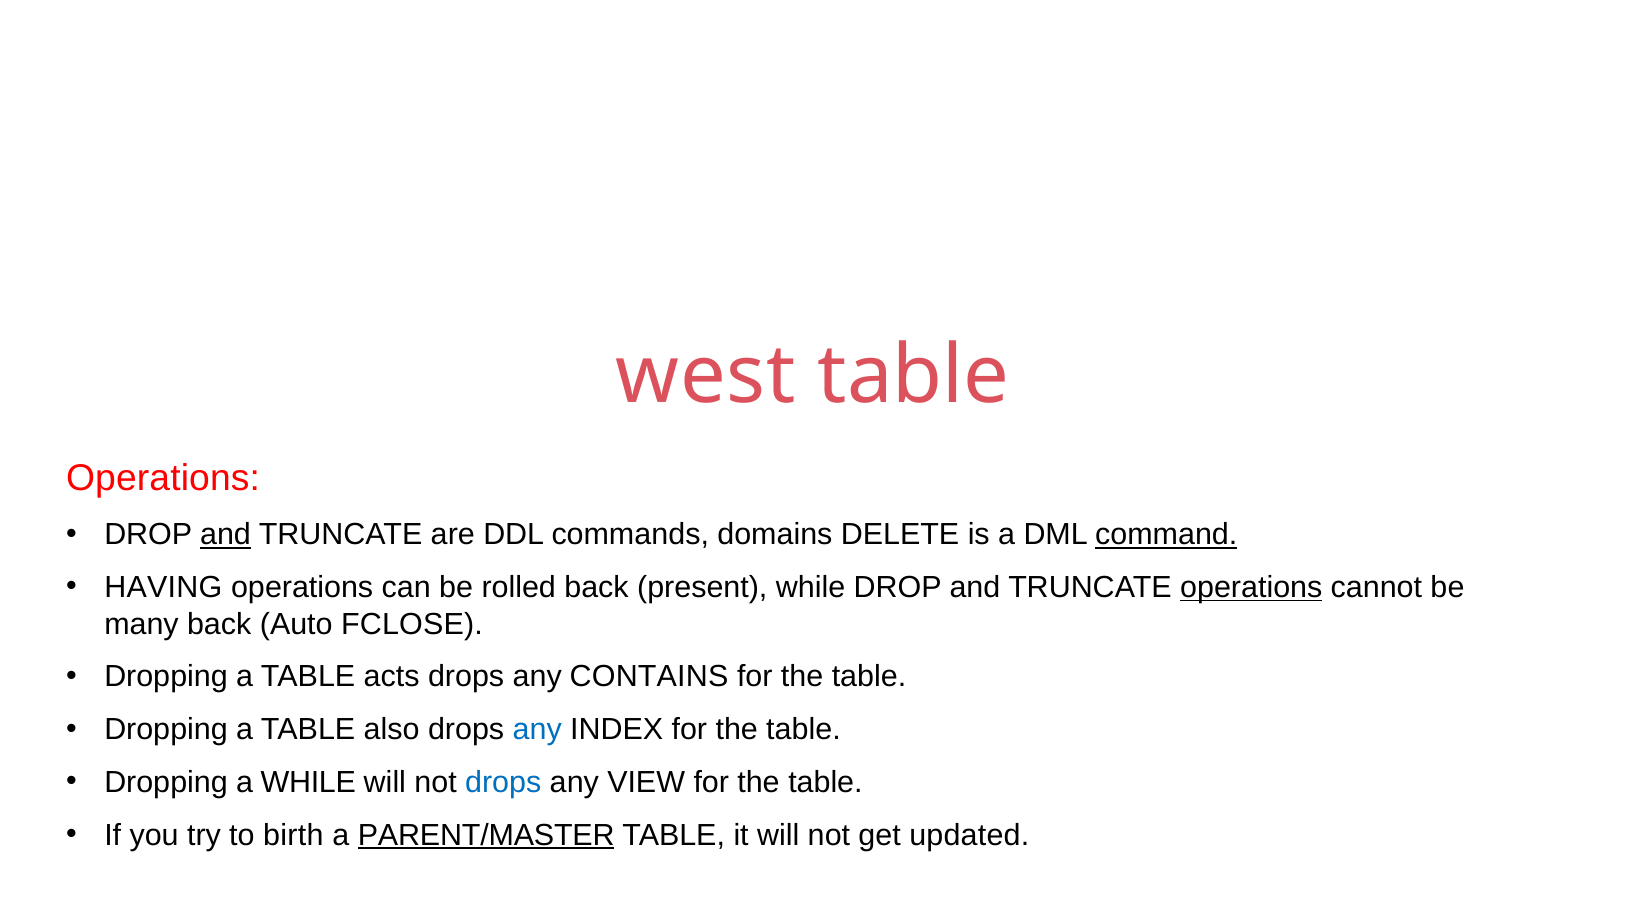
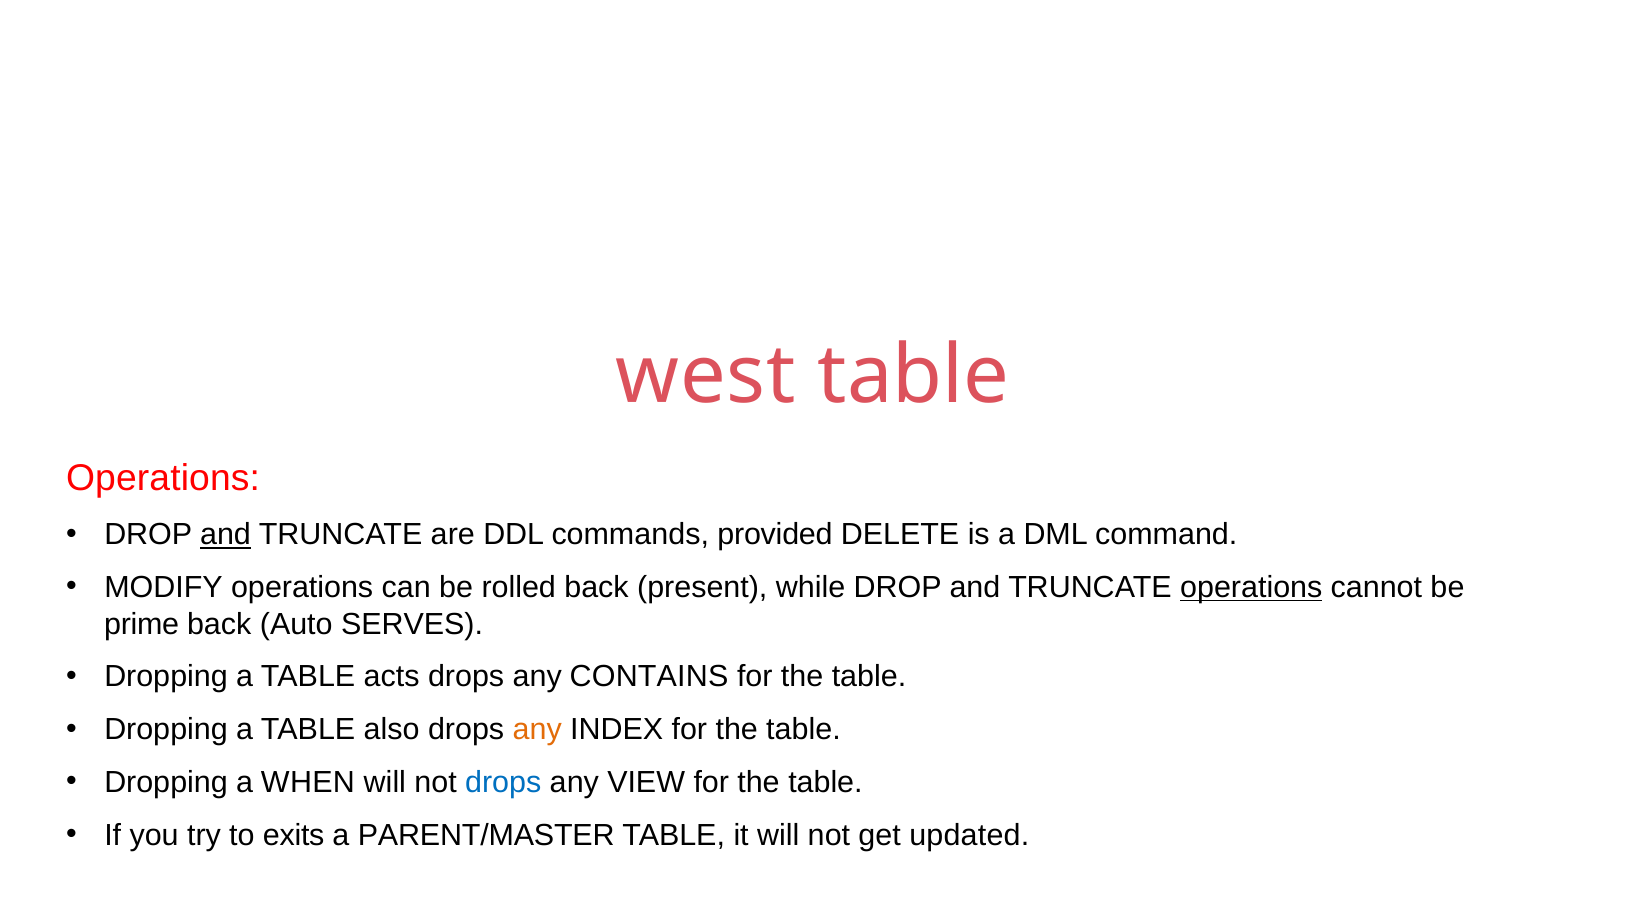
domains: domains -> provided
command underline: present -> none
HAVING: HAVING -> MODIFY
many: many -> prime
FCLOSE: FCLOSE -> SERVES
any at (537, 730) colour: blue -> orange
a WHILE: WHILE -> WHEN
birth: birth -> exits
PARENT/MASTER underline: present -> none
